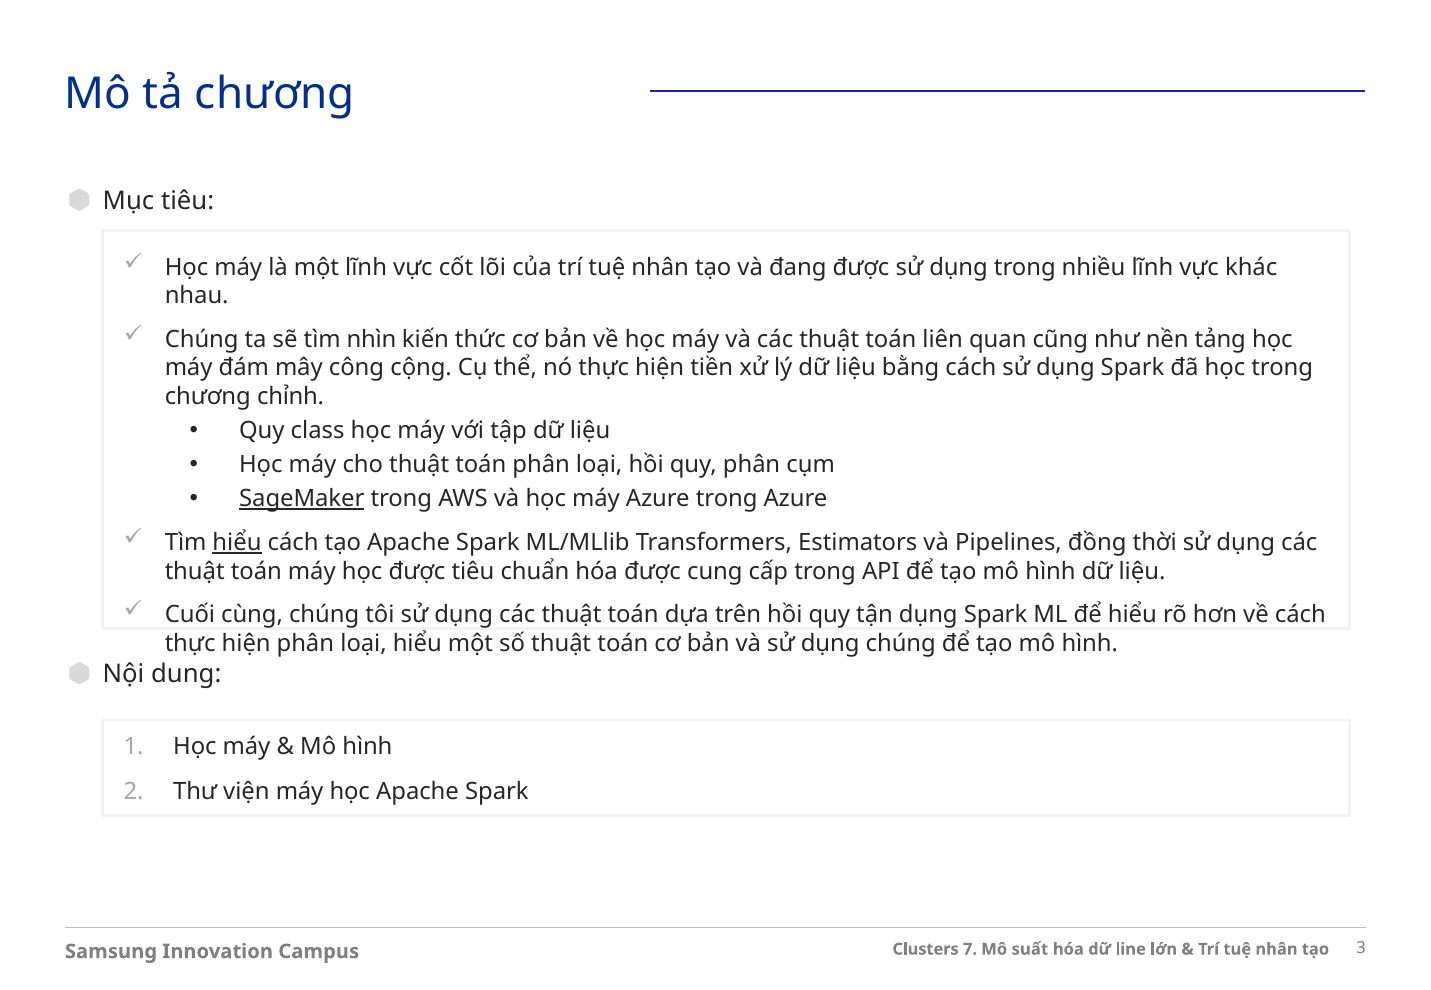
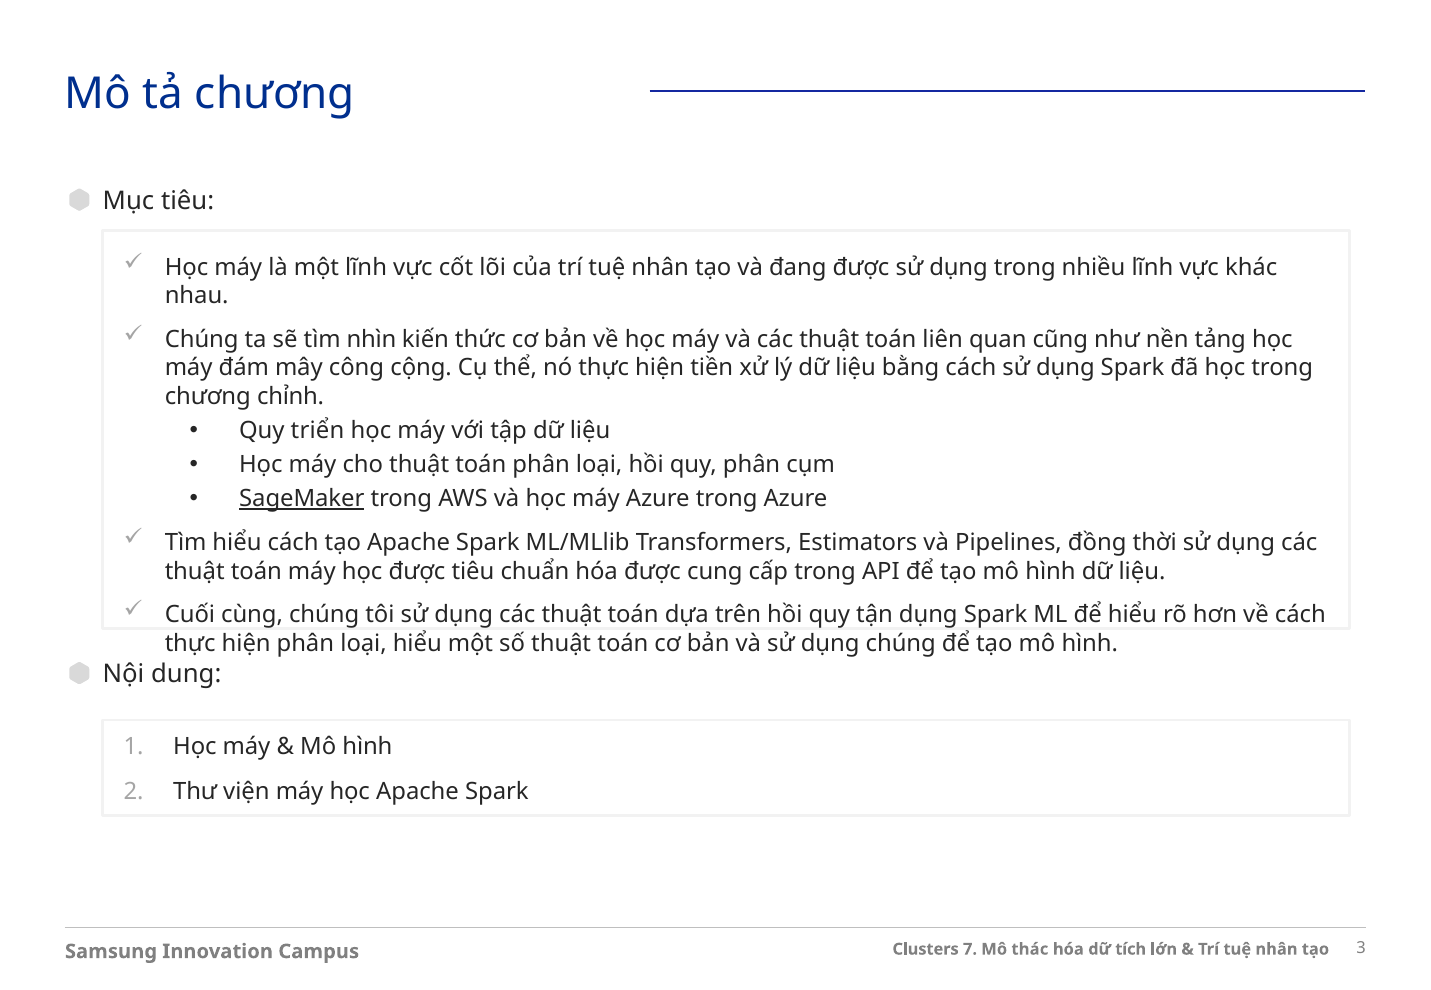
class: class -> triển
hiểu at (237, 543) underline: present -> none
suất: suất -> thác
line: line -> tích
